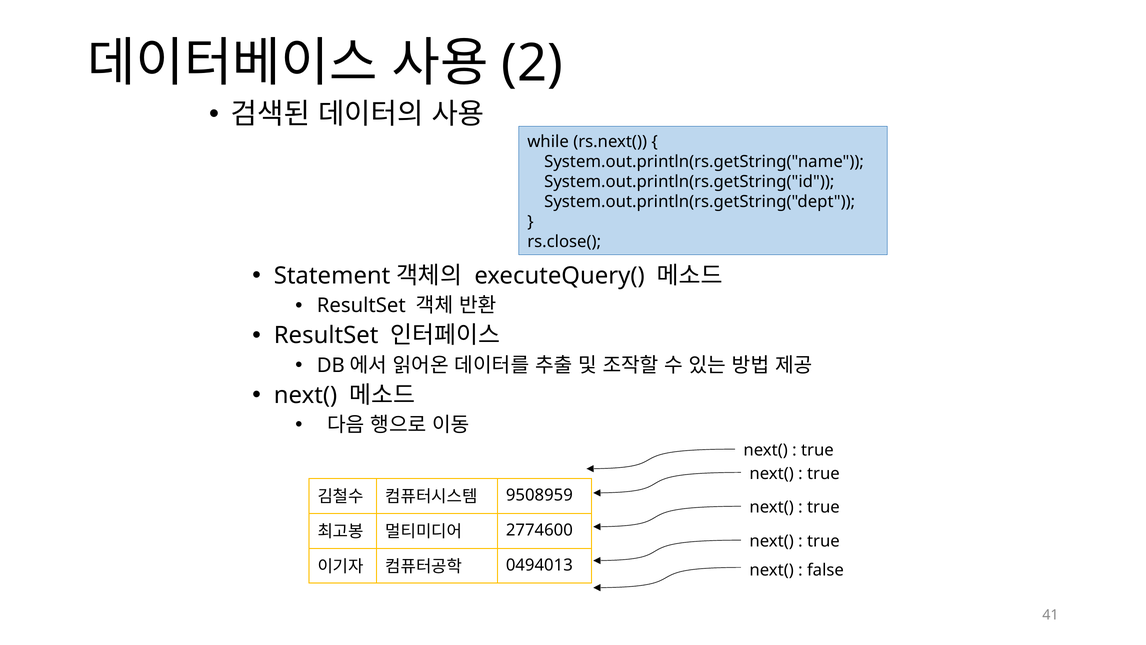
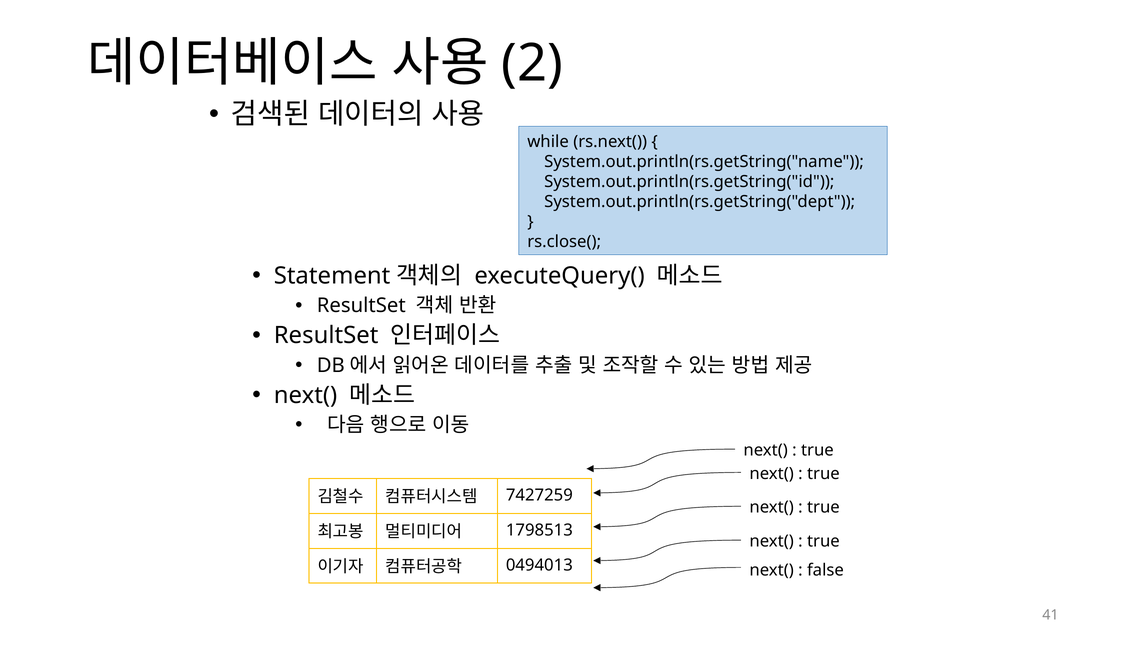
9508959: 9508959 -> 7427259
2774600: 2774600 -> 1798513
